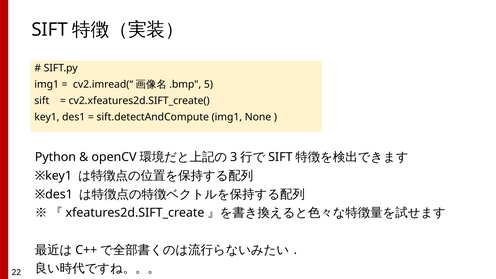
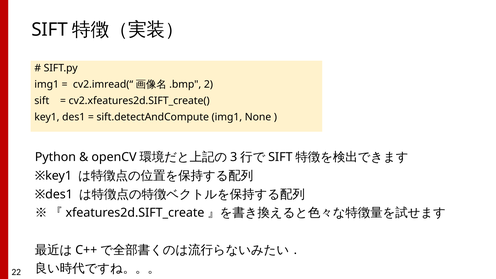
5: 5 -> 2
